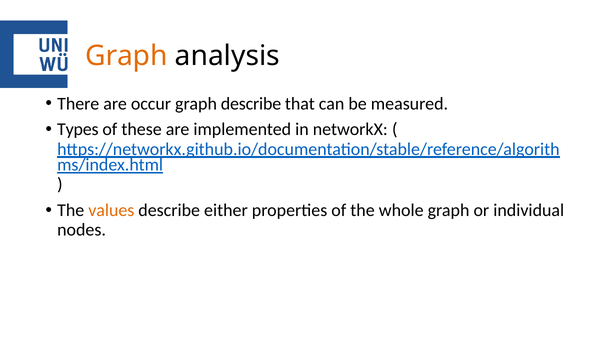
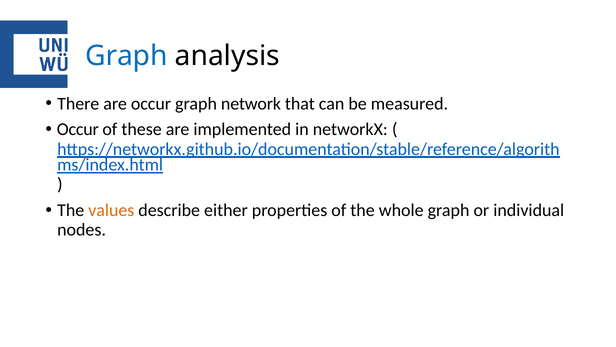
Graph at (126, 56) colour: orange -> blue
graph describe: describe -> network
Types at (78, 129): Types -> Occur
